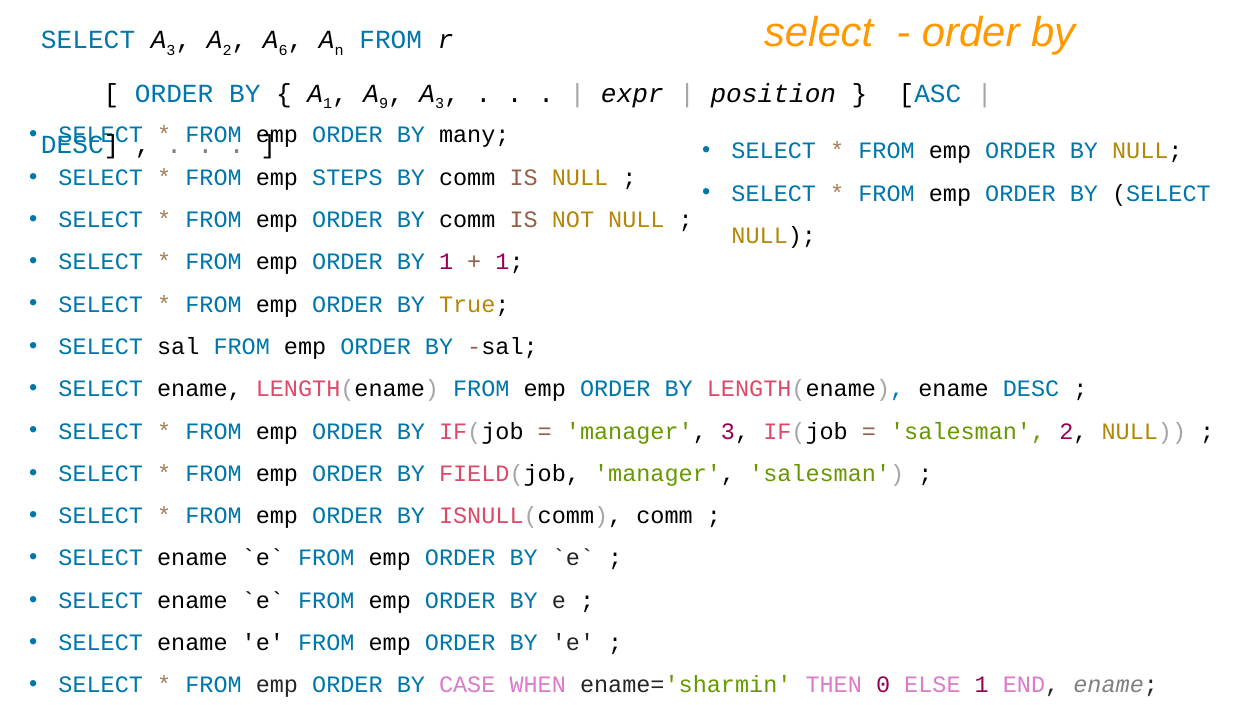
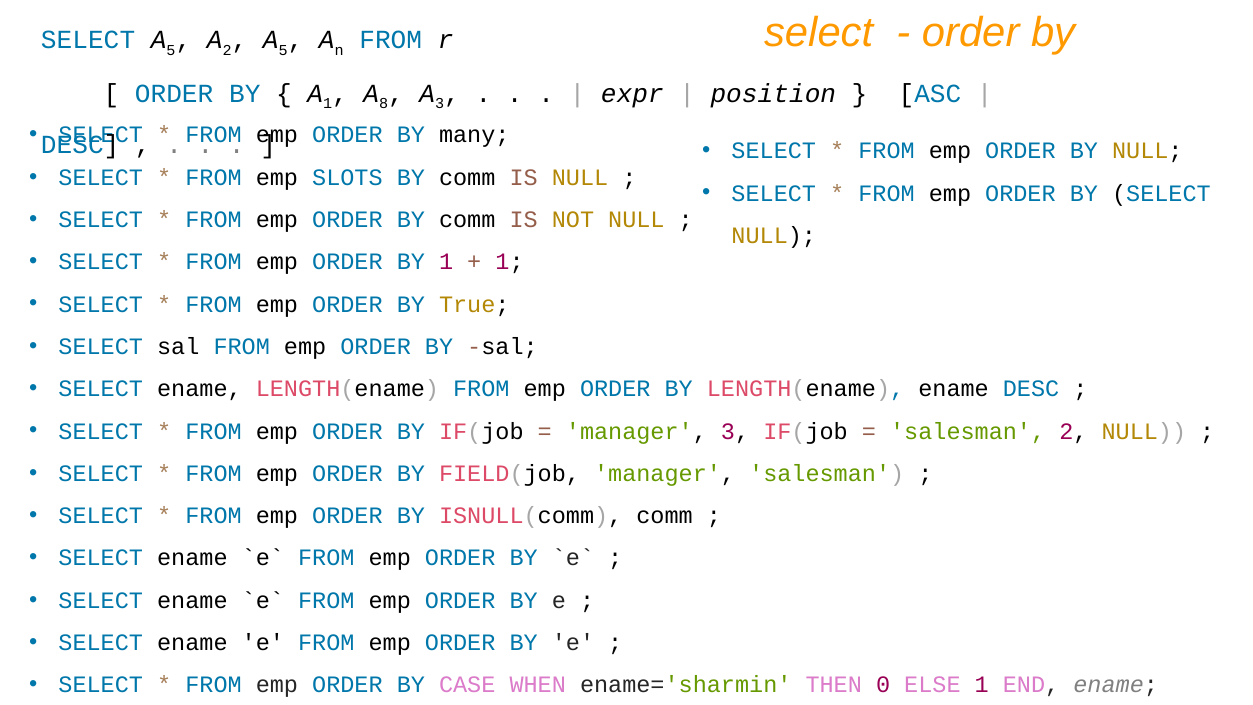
3 at (171, 50): 3 -> 5
6 at (283, 50): 6 -> 5
9: 9 -> 8
STEPS: STEPS -> SLOTS
